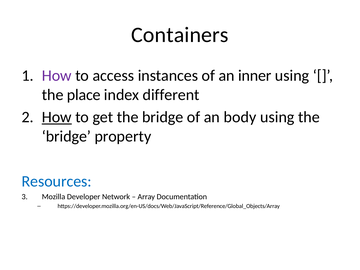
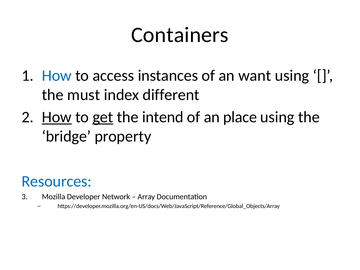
How at (57, 76) colour: purple -> blue
inner: inner -> want
place: place -> must
get underline: none -> present
bridge at (163, 117): bridge -> intend
body: body -> place
